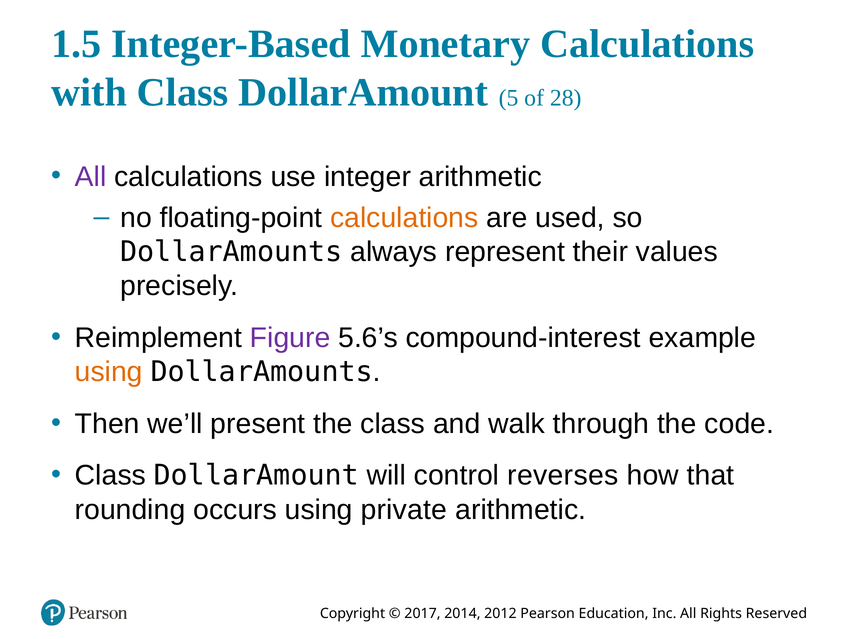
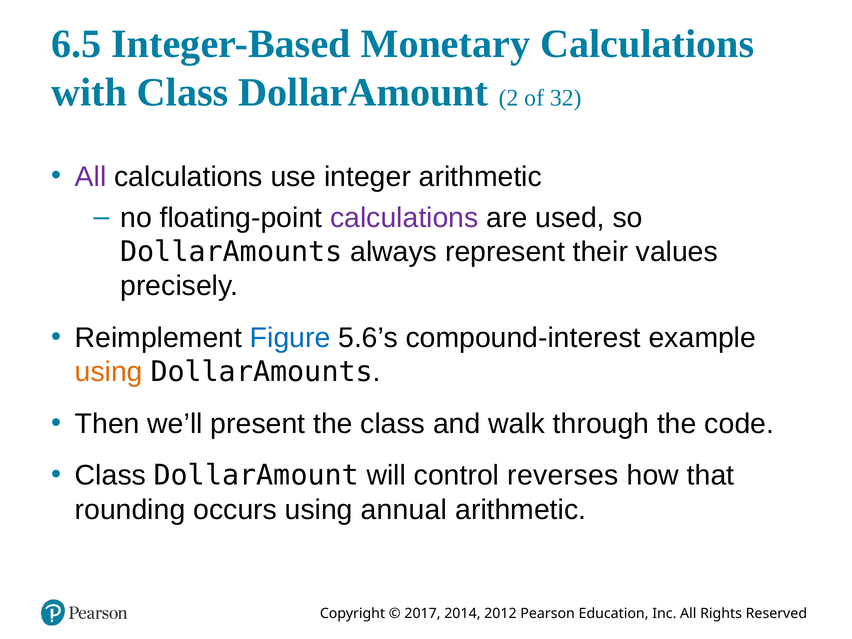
1.5: 1.5 -> 6.5
5: 5 -> 2
28: 28 -> 32
calculations at (404, 218) colour: orange -> purple
Figure colour: purple -> blue
private: private -> annual
